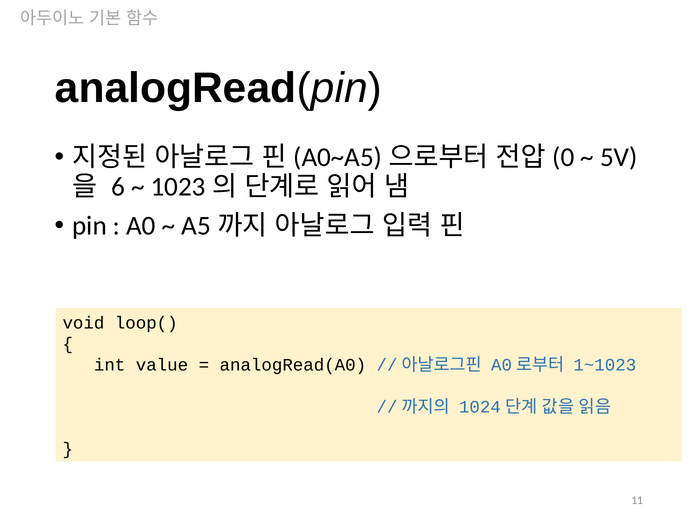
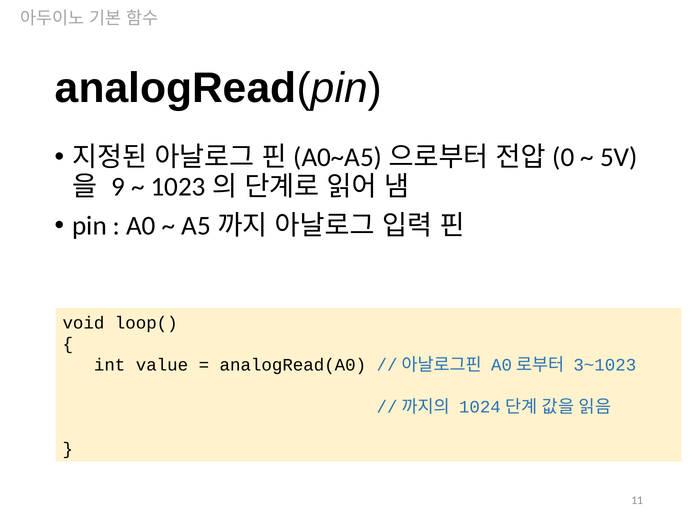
6: 6 -> 9
1~1023: 1~1023 -> 3~1023
